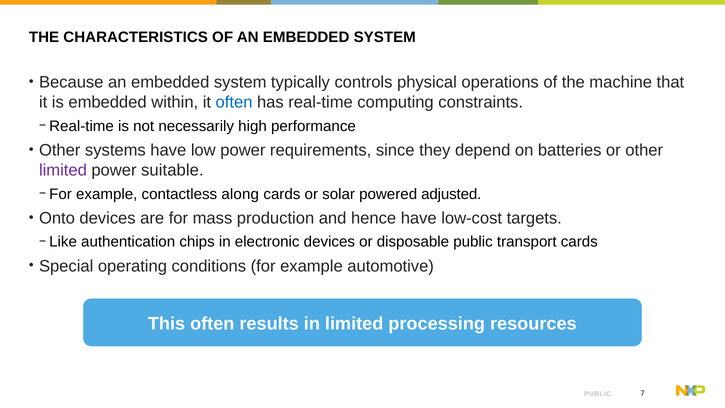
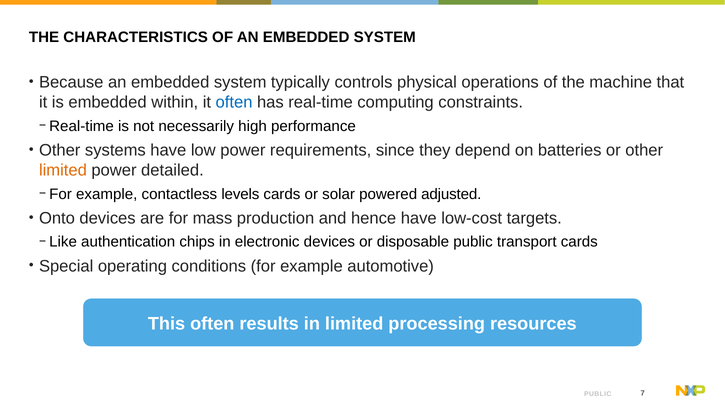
limited at (63, 170) colour: purple -> orange
suitable: suitable -> detailed
along: along -> levels
